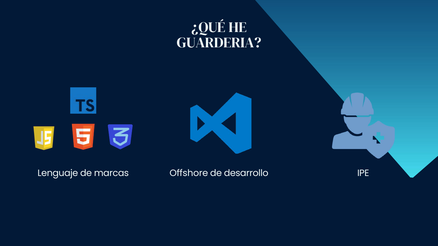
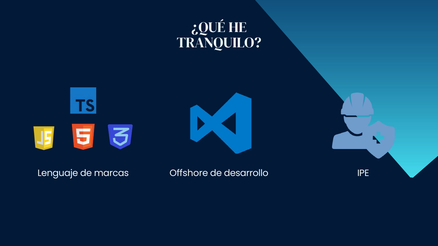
GUARDERIA: GUARDERIA -> TRANQUILO
